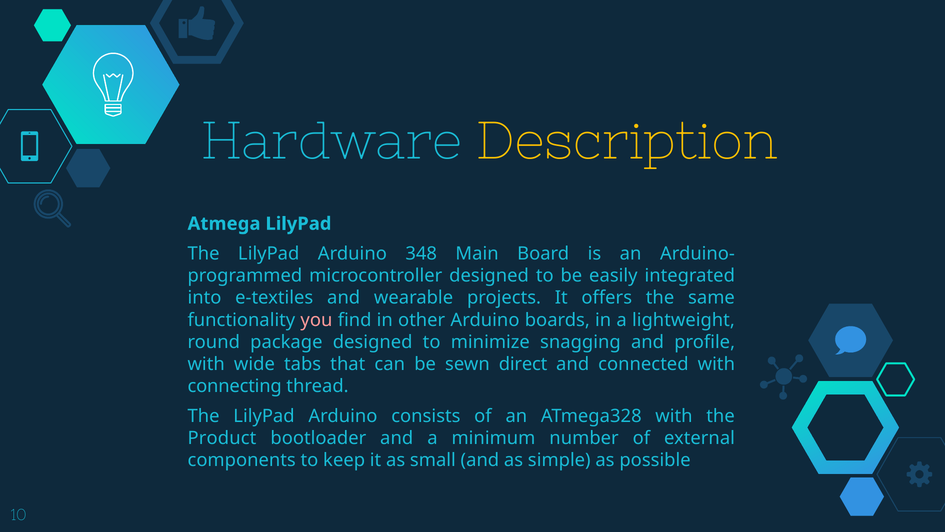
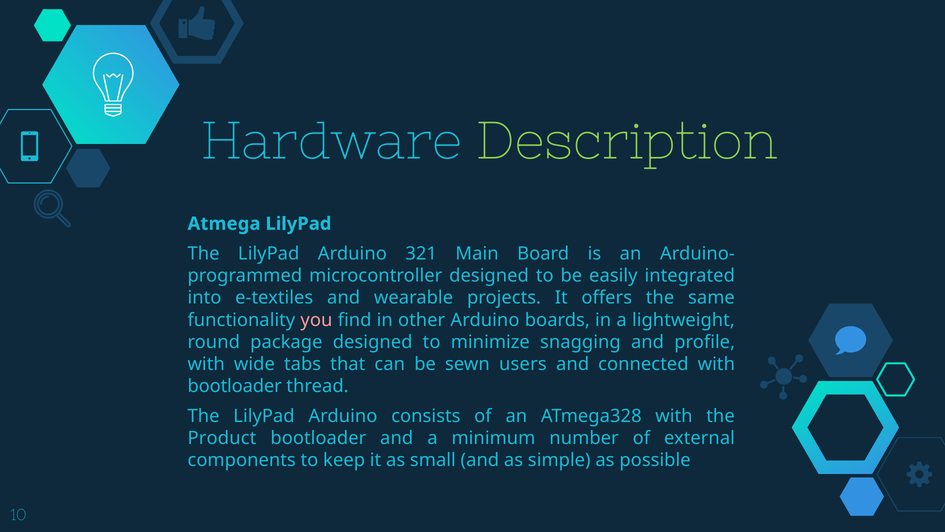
Description colour: yellow -> light green
348: 348 -> 321
direct: direct -> users
connecting at (235, 386): connecting -> bootloader
